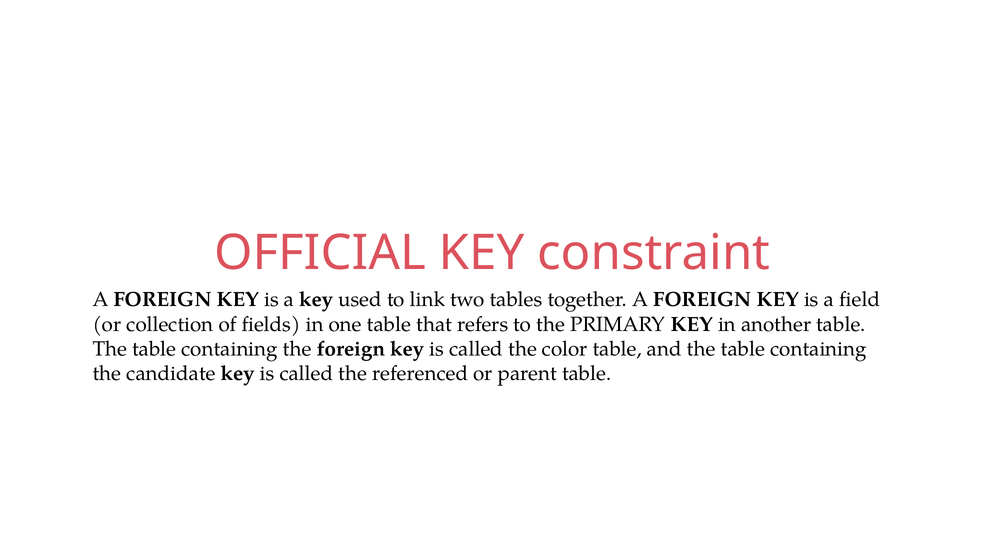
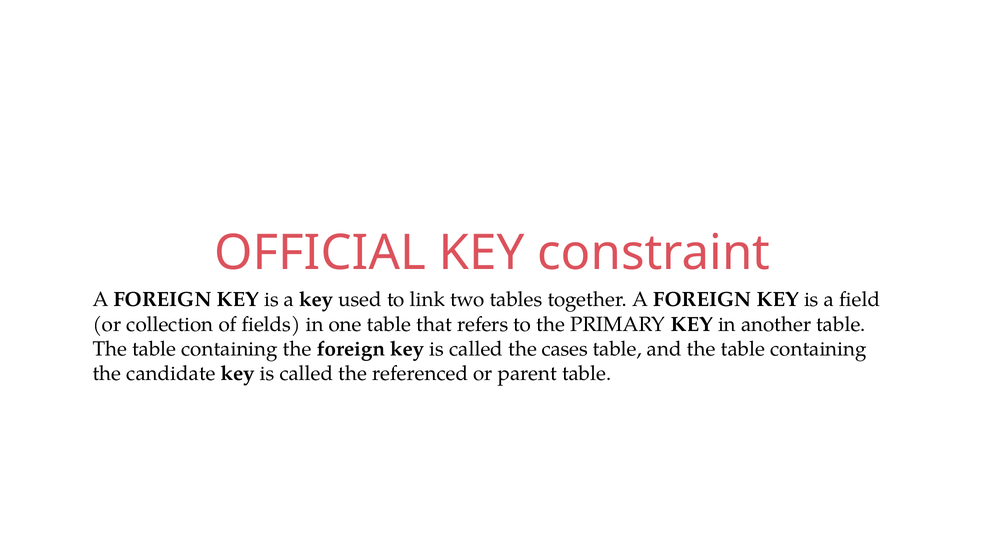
color: color -> cases
